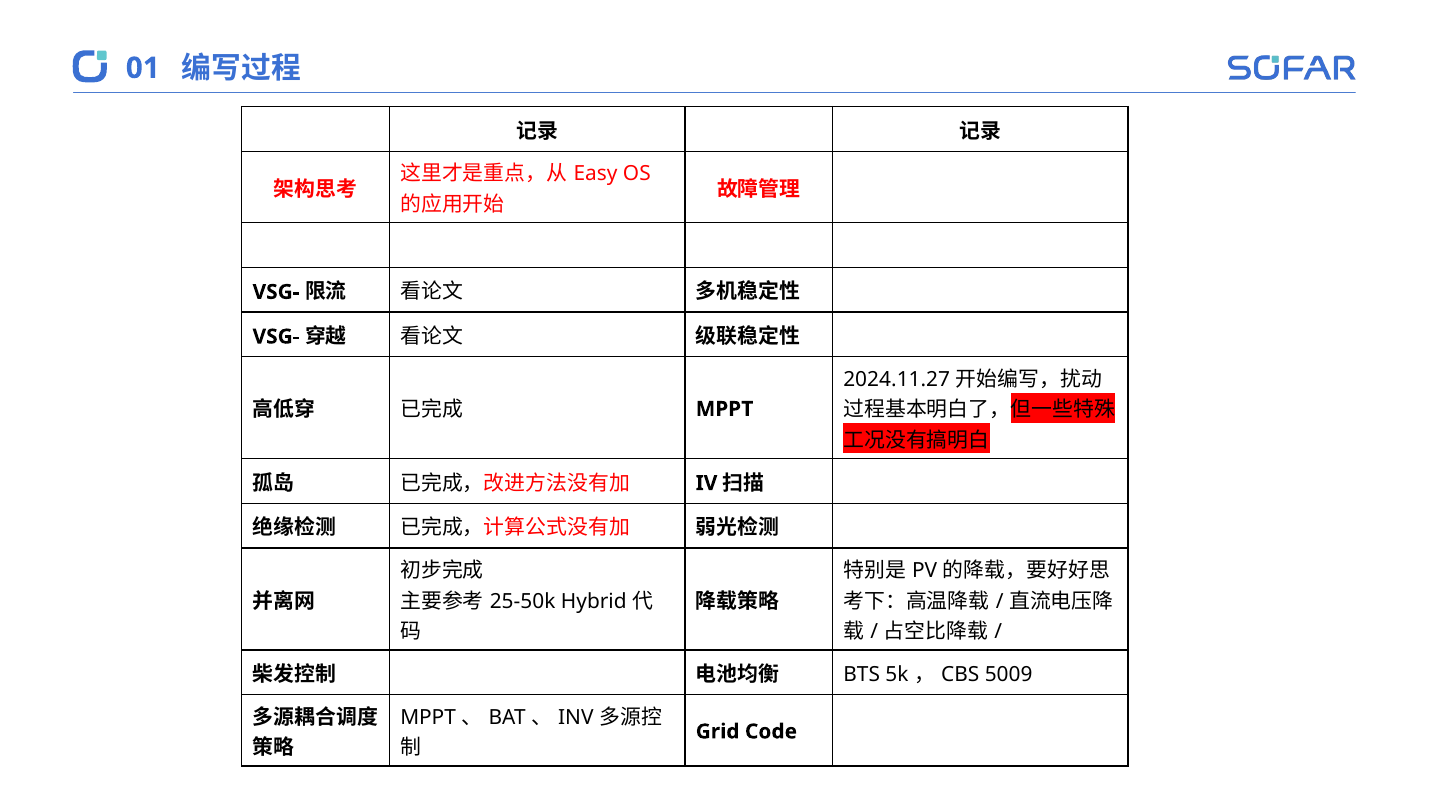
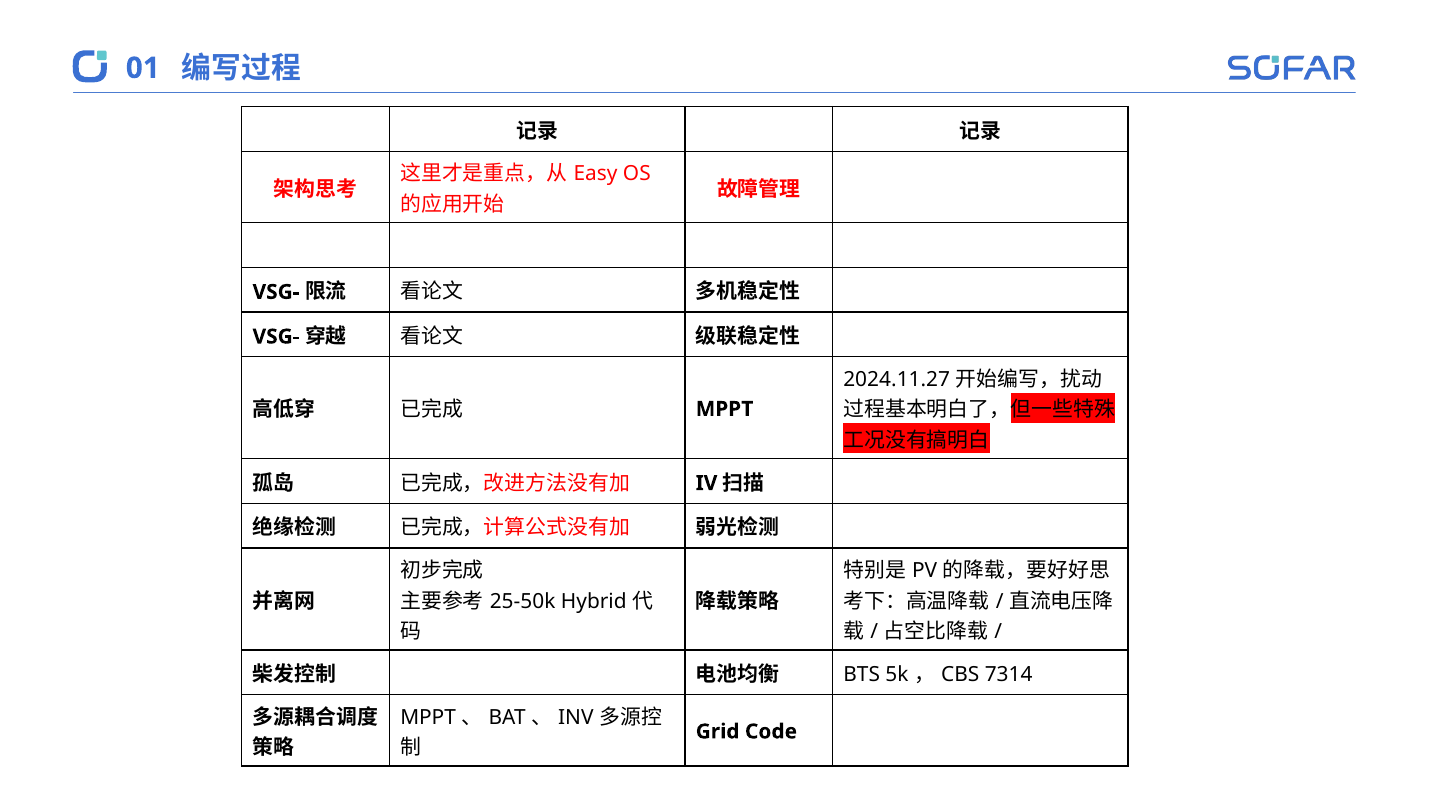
5009: 5009 -> 7314
